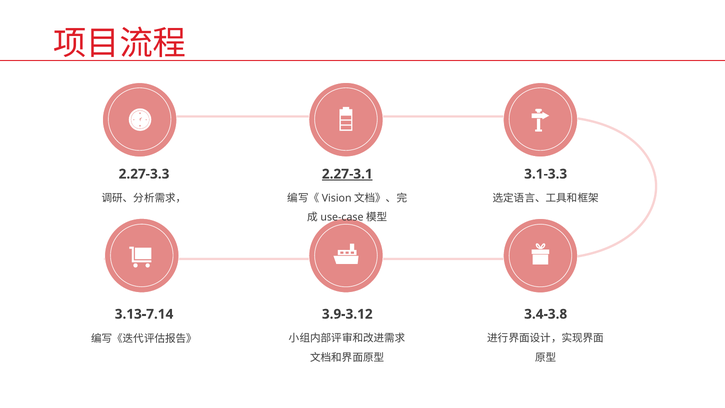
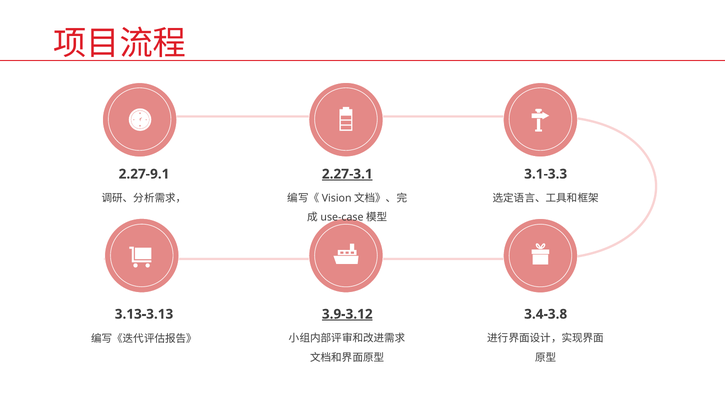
2.27-3.3: 2.27-3.3 -> 2.27-9.1
3.13-7.14: 3.13-7.14 -> 3.13-3.13
3.9-3.12 underline: none -> present
